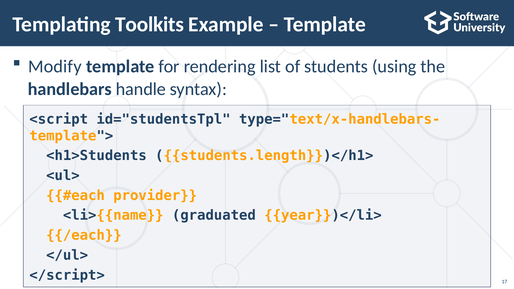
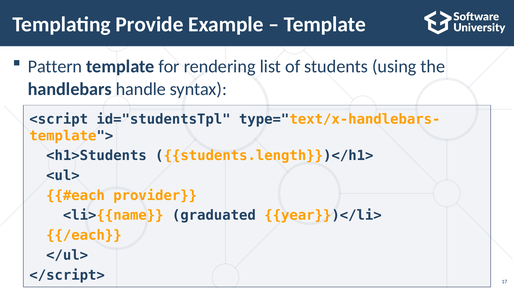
Toolkits: Toolkits -> Provide
Modify: Modify -> Pattern
